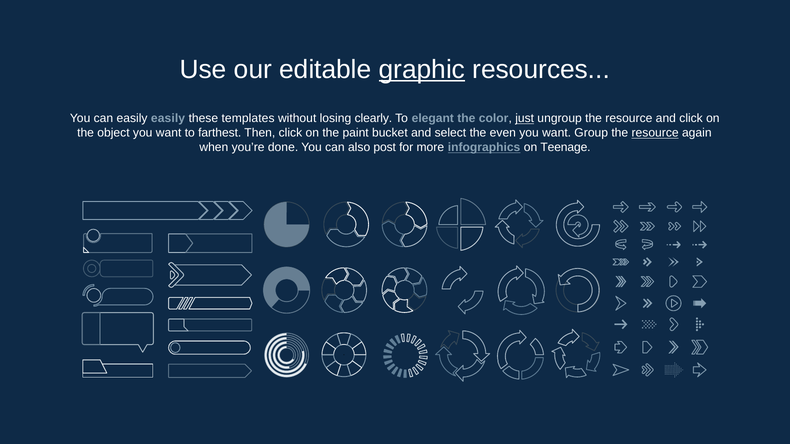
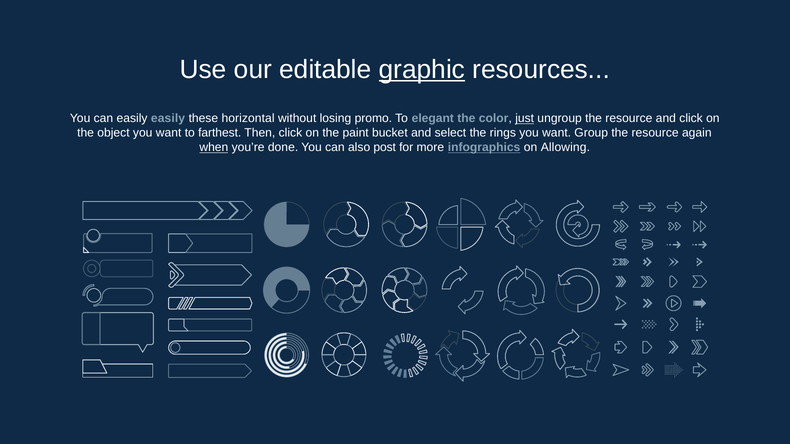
templates: templates -> horizontal
clearly: clearly -> promo
even: even -> rings
resource at (655, 133) underline: present -> none
when underline: none -> present
Teenage: Teenage -> Allowing
